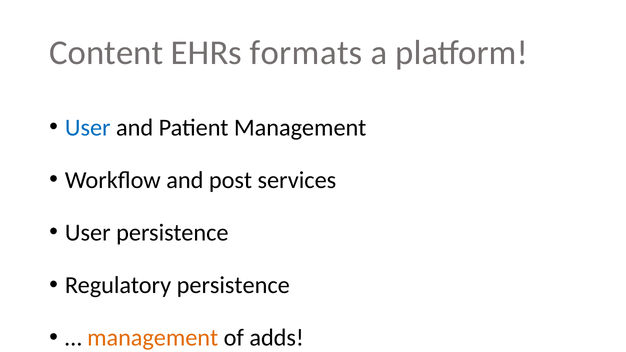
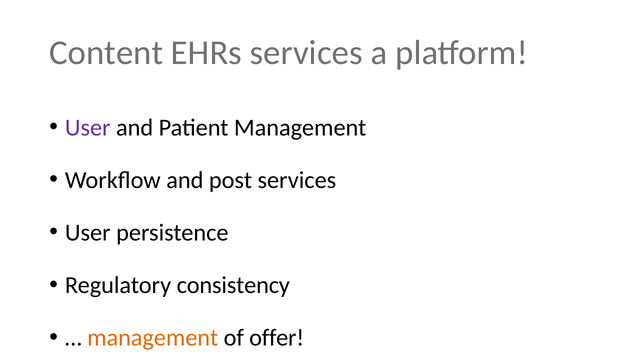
EHRs formats: formats -> services
User at (88, 128) colour: blue -> purple
Regulatory persistence: persistence -> consistency
adds: adds -> offer
